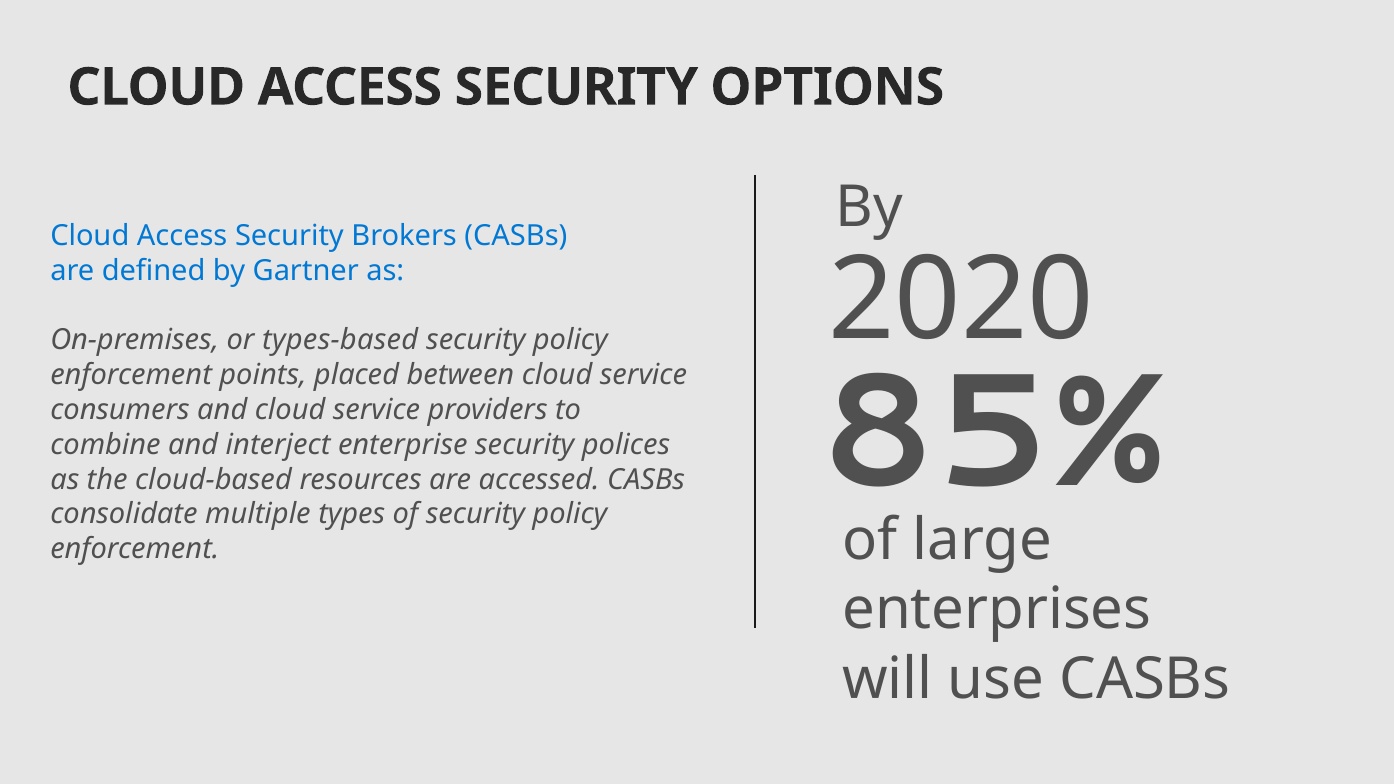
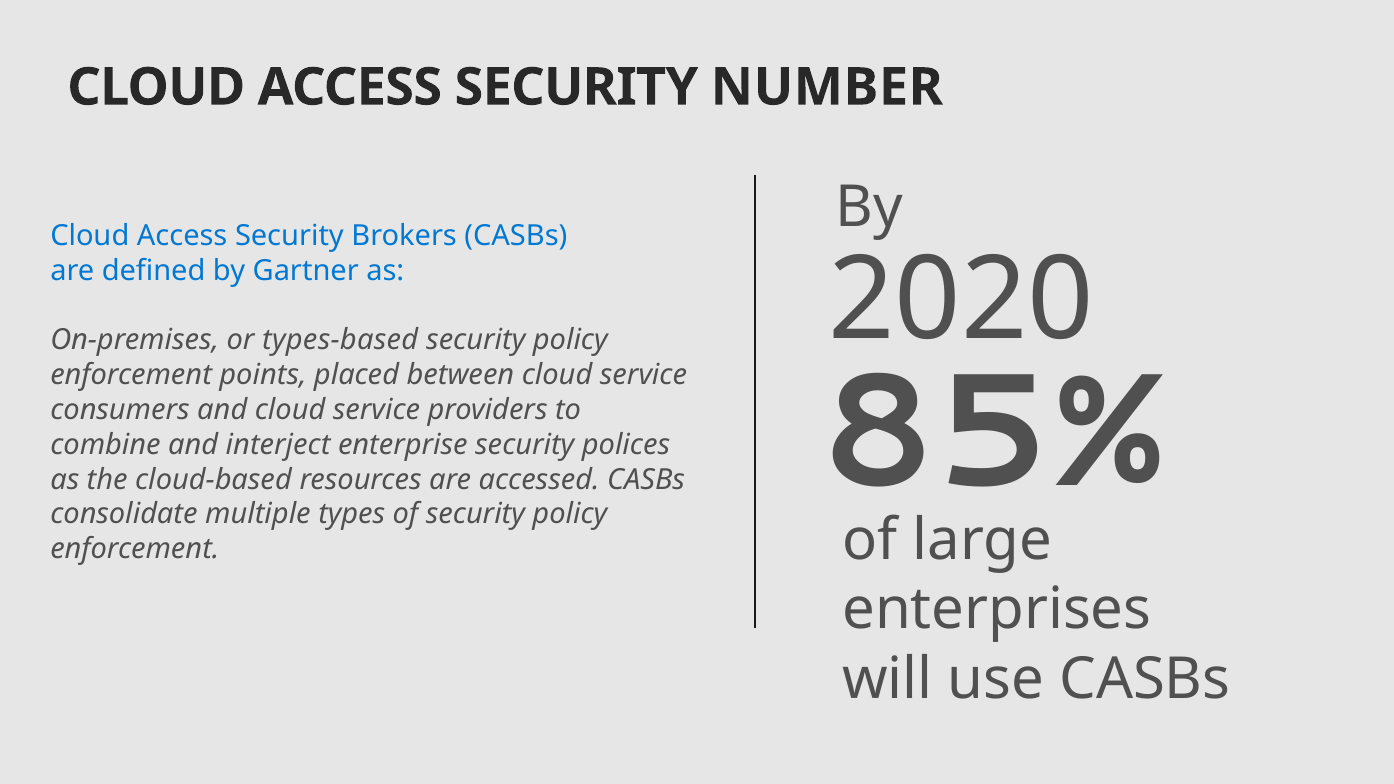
OPTIONS: OPTIONS -> NUMBER
